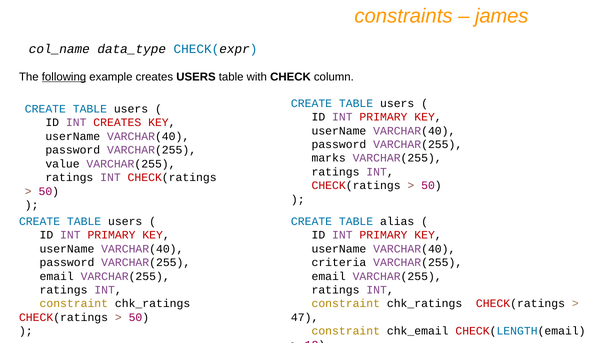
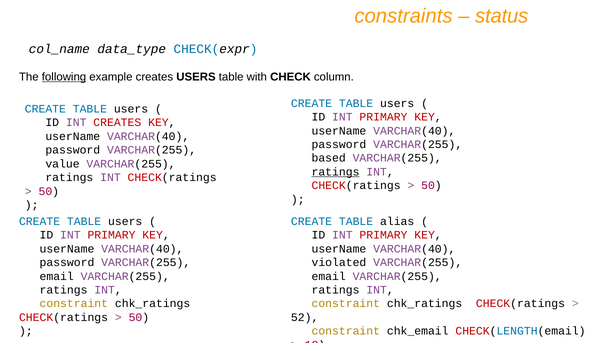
james: james -> status
marks: marks -> based
ratings at (336, 172) underline: none -> present
criteria: criteria -> violated
47: 47 -> 52
